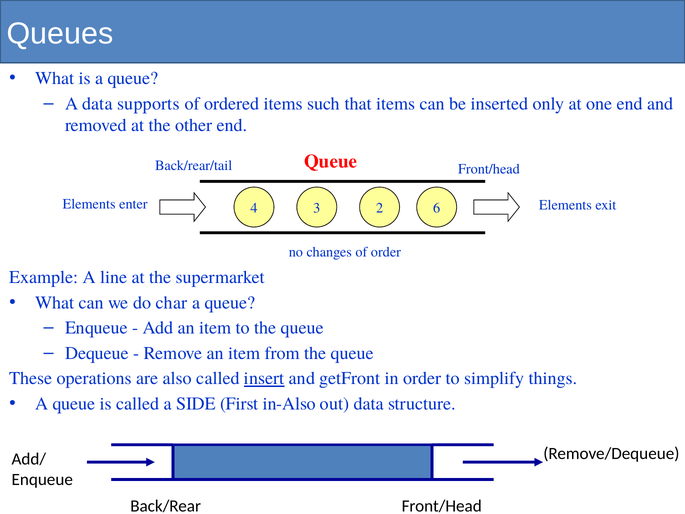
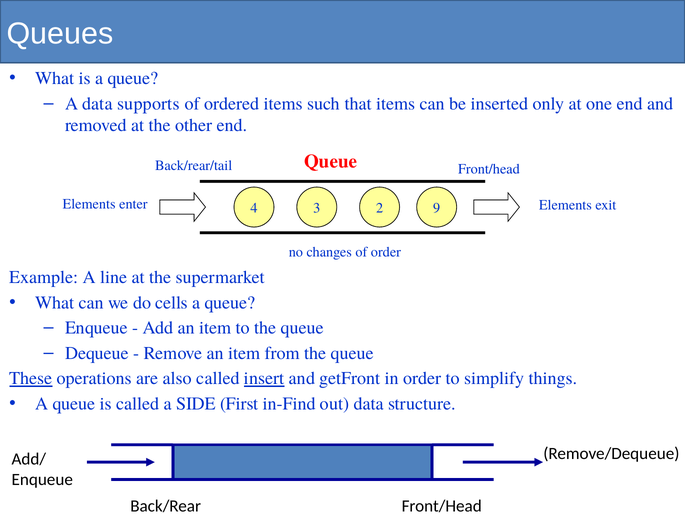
6: 6 -> 9
char: char -> cells
These underline: none -> present
in-Also: in-Also -> in-Find
